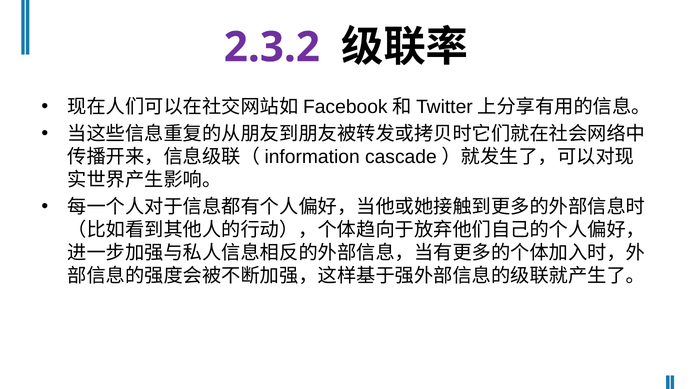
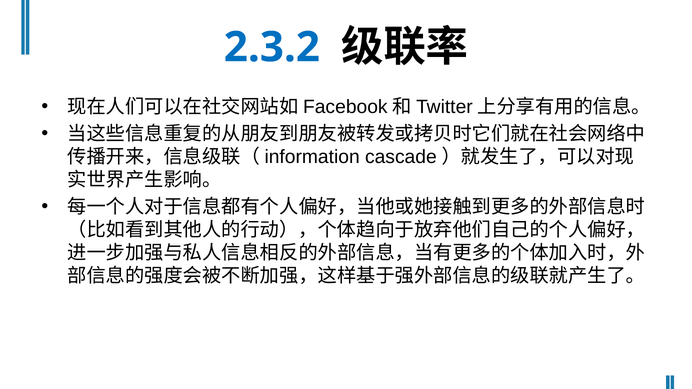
2.3.2 colour: purple -> blue
